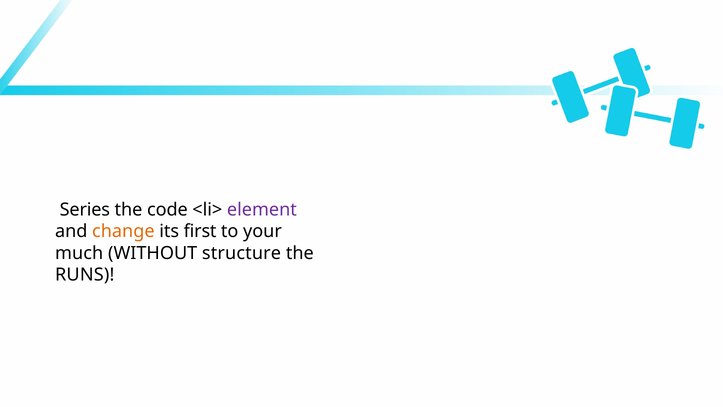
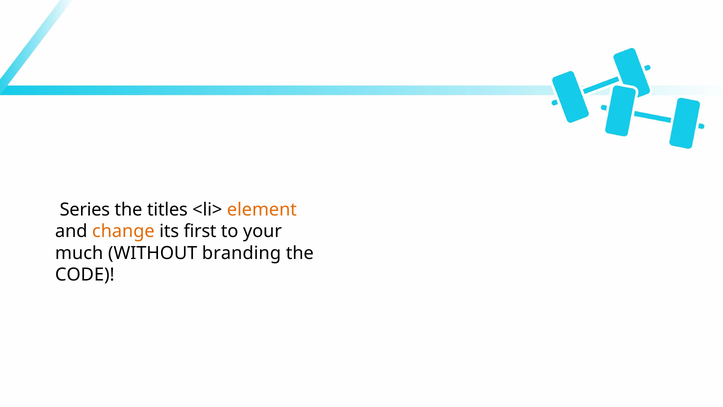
code: code -> titles
element colour: purple -> orange
structure: structure -> branding
RUNS: RUNS -> CODE
